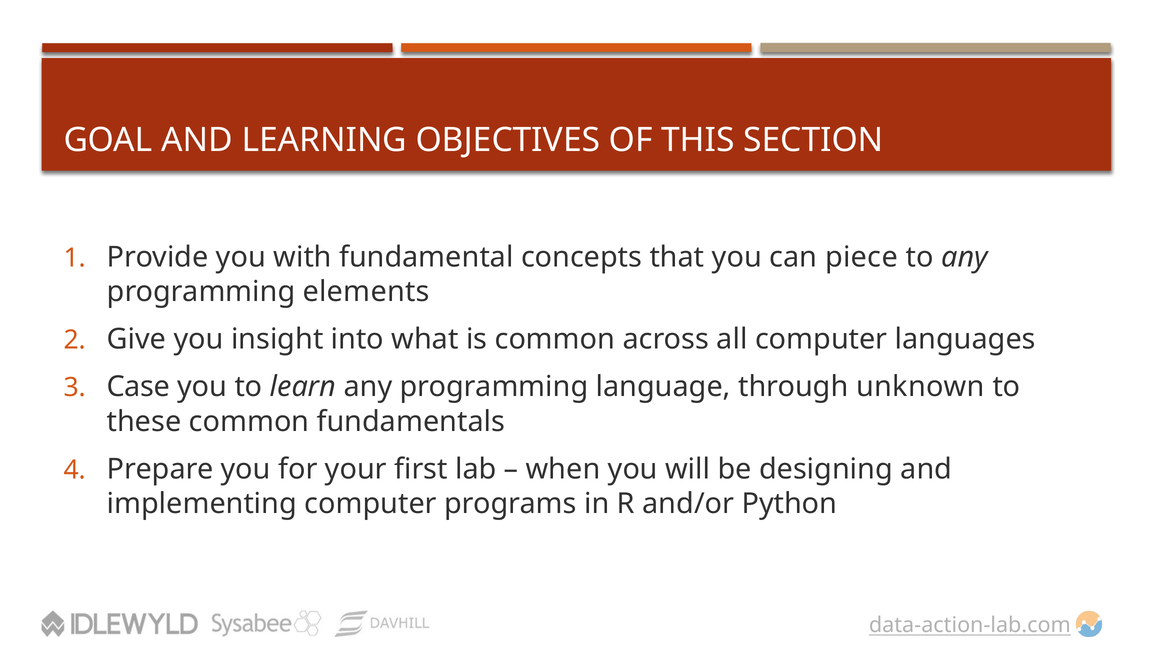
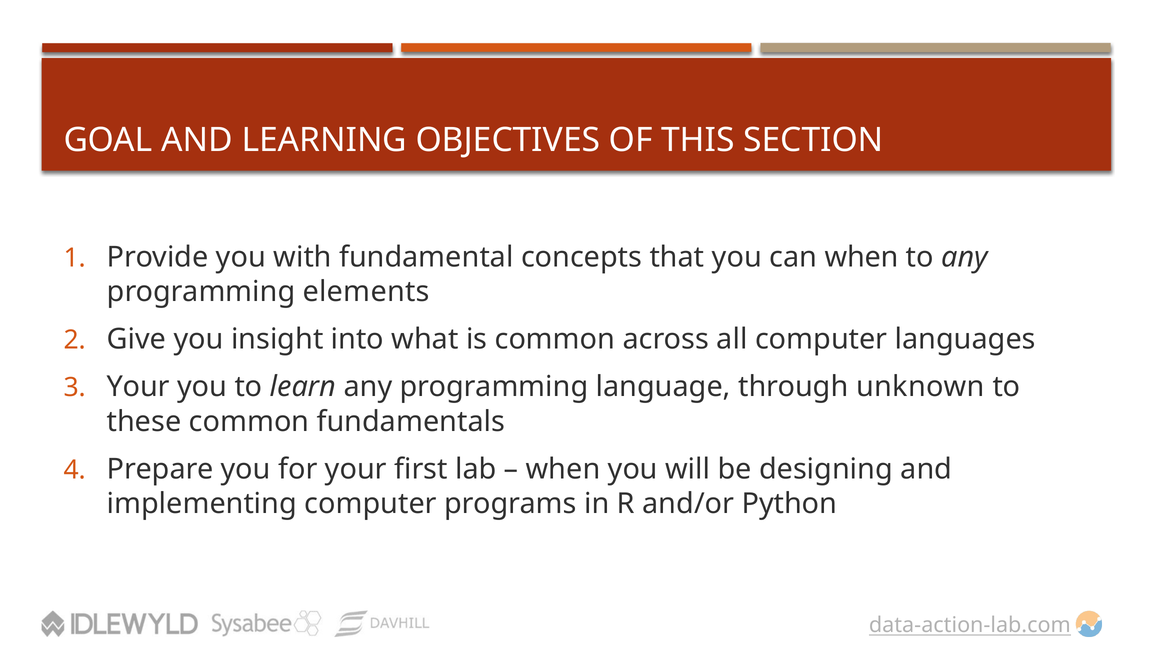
can piece: piece -> when
Case at (138, 387): Case -> Your
